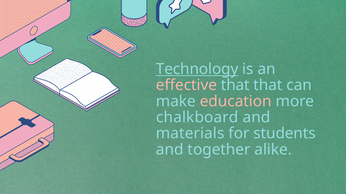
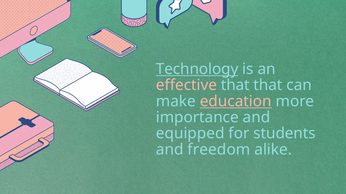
education underline: none -> present
chalkboard: chalkboard -> importance
materials: materials -> equipped
together: together -> freedom
